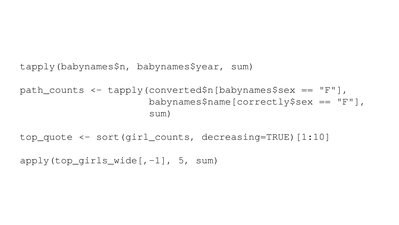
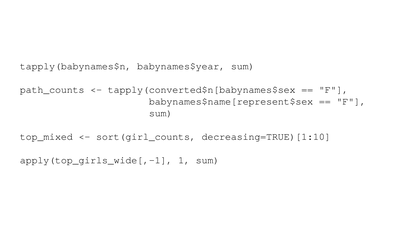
babynames$name[correctly$sex: babynames$name[correctly$sex -> babynames$name[represent$sex
top_quote: top_quote -> top_mixed
5: 5 -> 1
